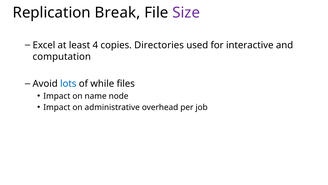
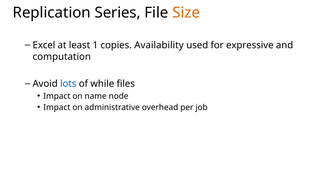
Break: Break -> Series
Size colour: purple -> orange
4: 4 -> 1
Directories: Directories -> Availability
interactive: interactive -> expressive
